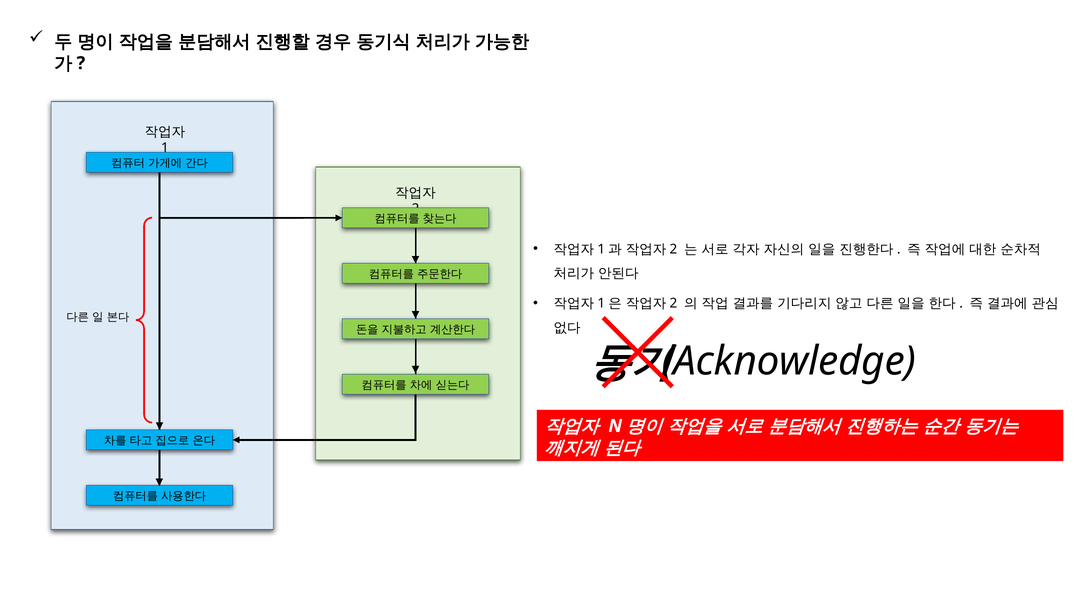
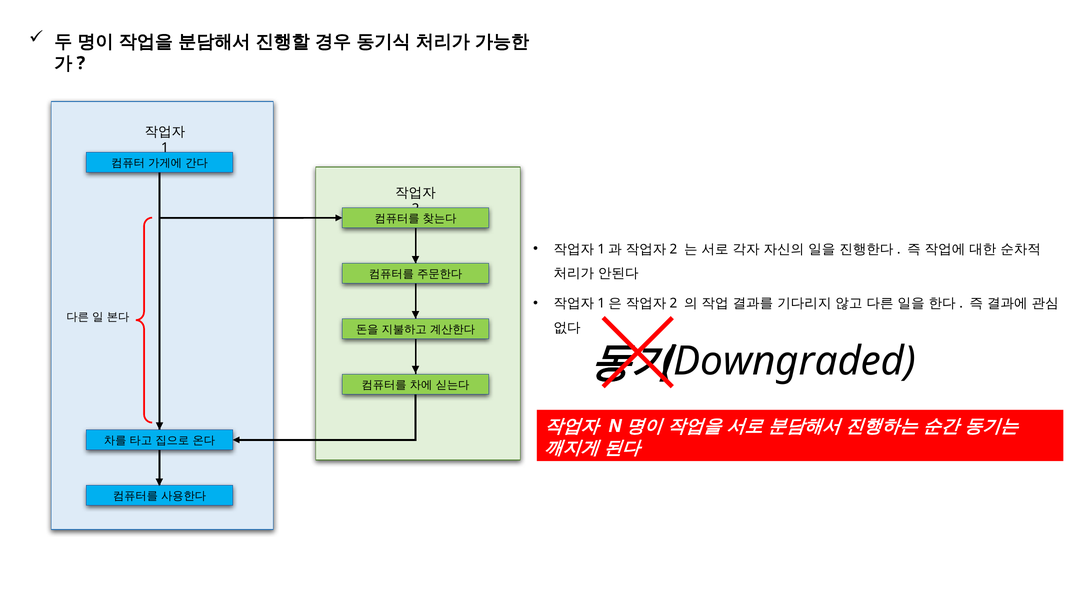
Acknowledge: Acknowledge -> Downgraded
